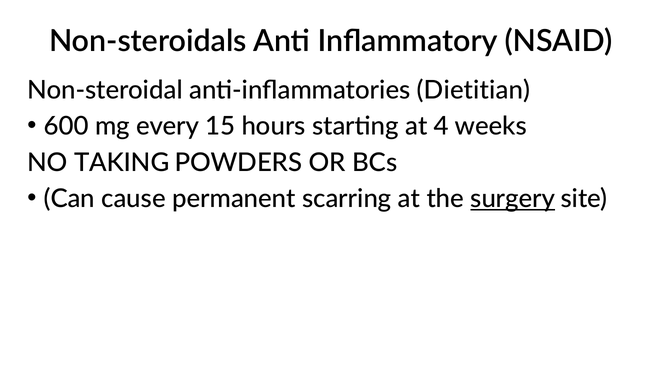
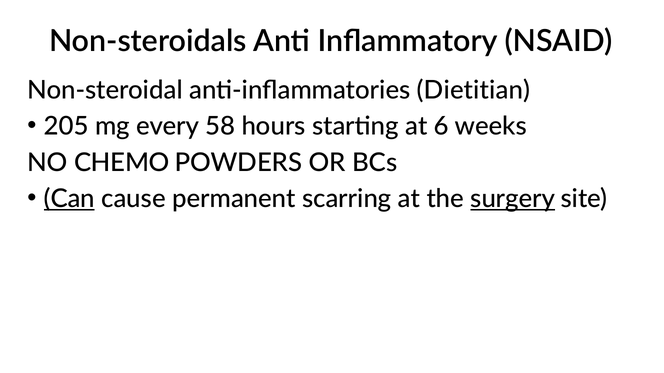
600: 600 -> 205
15: 15 -> 58
4: 4 -> 6
TAKING: TAKING -> CHEMO
Can underline: none -> present
